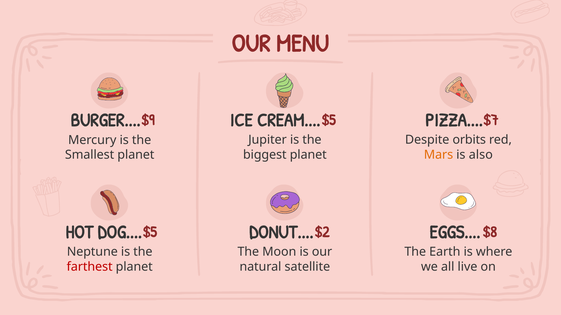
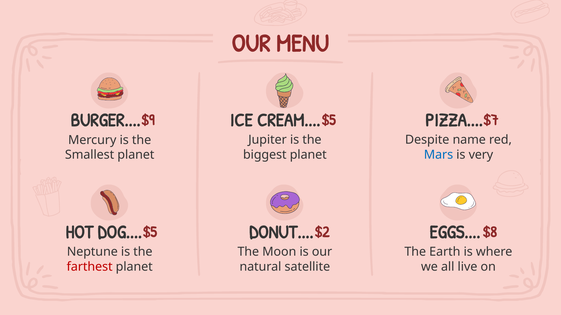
orbits: orbits -> name
Mars colour: orange -> blue
also: also -> very
